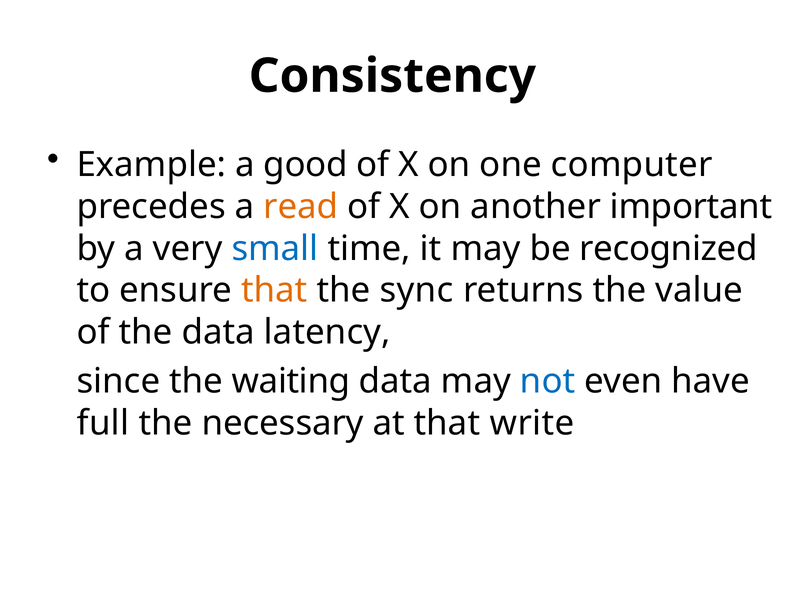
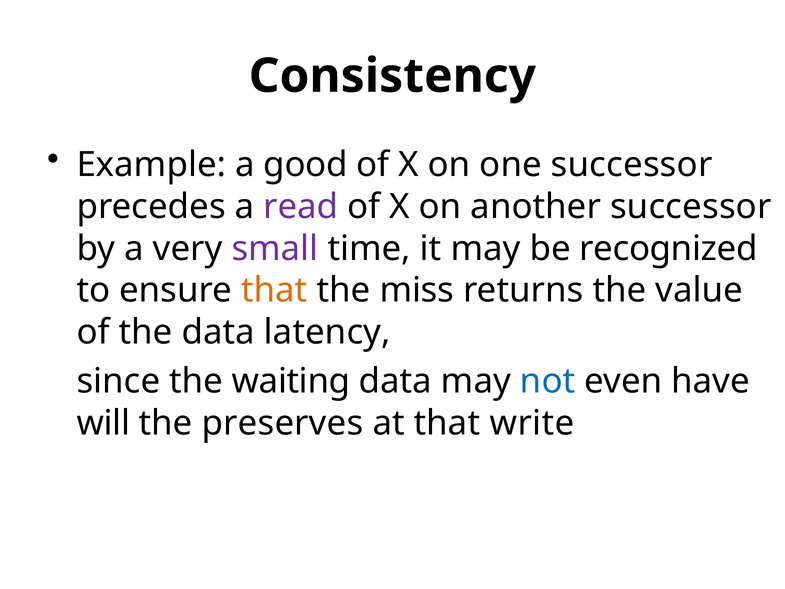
one computer: computer -> successor
read colour: orange -> purple
another important: important -> successor
small colour: blue -> purple
sync: sync -> miss
full: full -> will
necessary: necessary -> preserves
